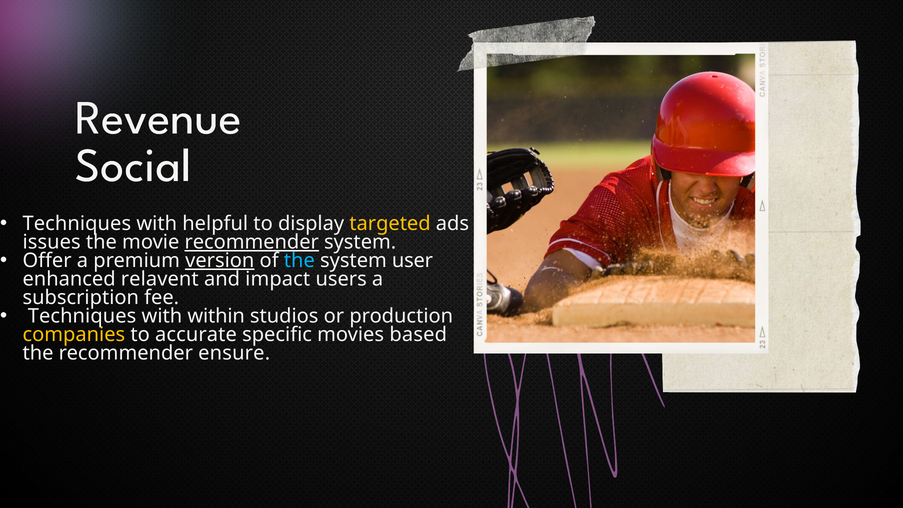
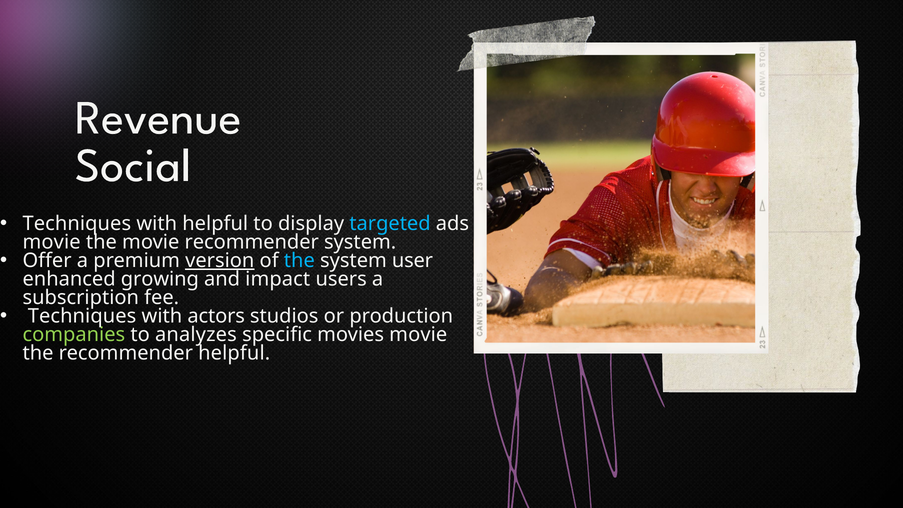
targeted colour: yellow -> light blue
issues at (52, 242): issues -> movie
recommender at (252, 242) underline: present -> none
relavent: relavent -> growing
within: within -> actors
companies colour: yellow -> light green
accurate: accurate -> analyzes
movies based: based -> movie
recommender ensure: ensure -> helpful
